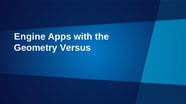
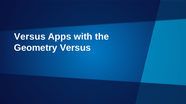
Engine at (30, 37): Engine -> Versus
